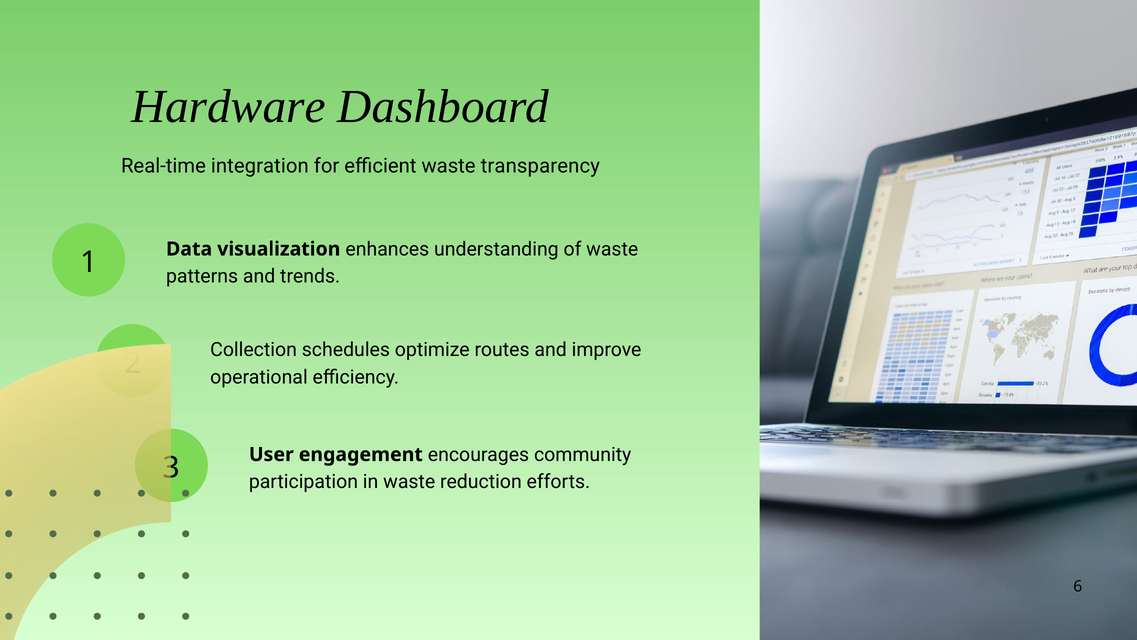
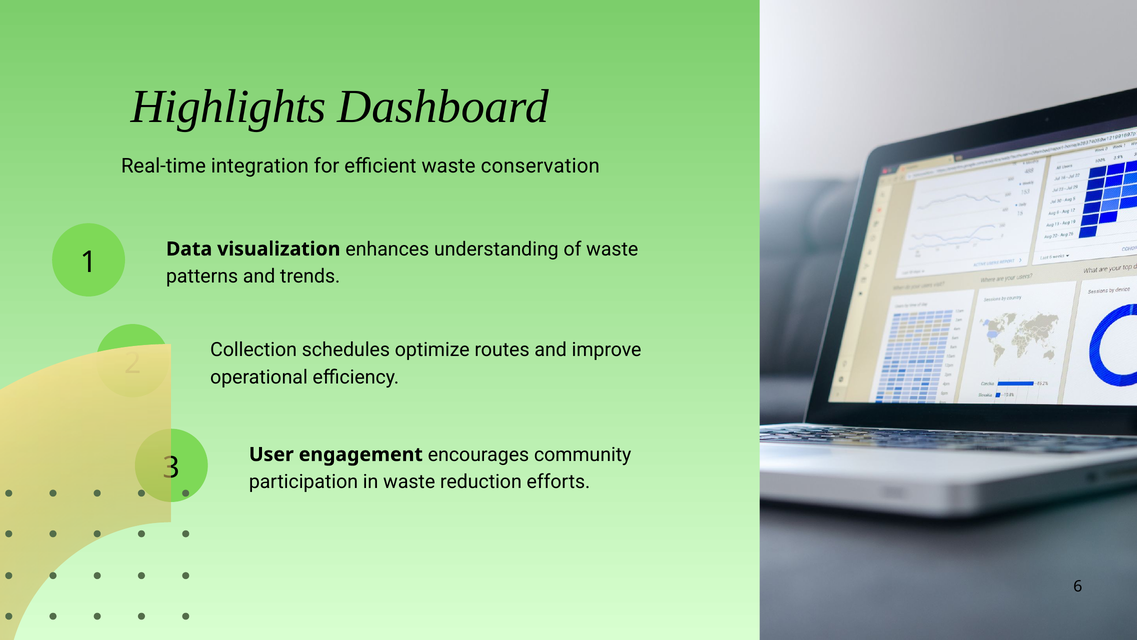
Hardware: Hardware -> Highlights
transparency: transparency -> conservation
